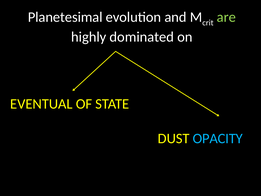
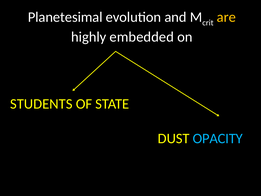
are colour: light green -> yellow
dominated: dominated -> embedded
EVENTUAL: EVENTUAL -> STUDENTS
